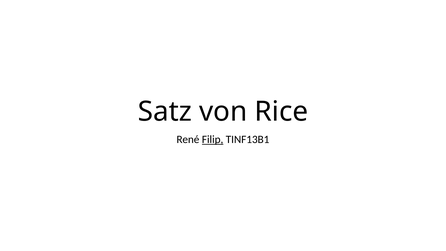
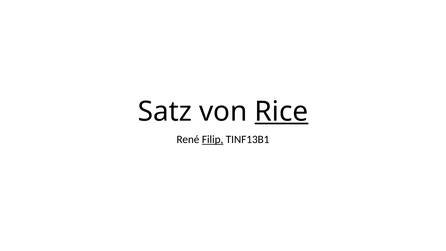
Rice underline: none -> present
